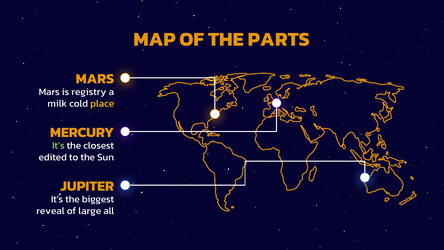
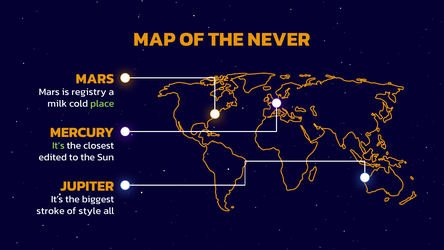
PARTS: PARTS -> NEVER
place colour: yellow -> light green
reveal: reveal -> stroke
large: large -> style
